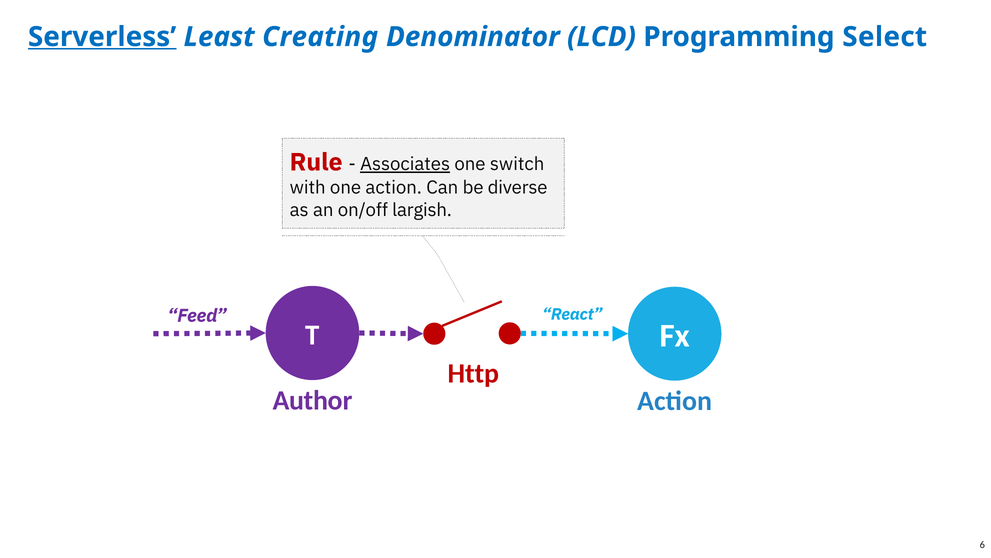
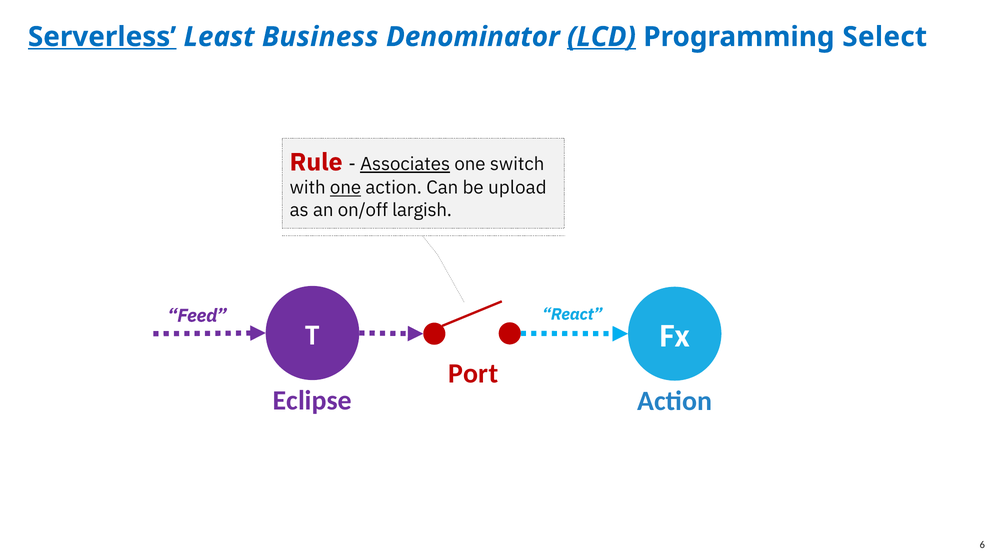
Creating: Creating -> Business
LCD underline: none -> present
one at (346, 188) underline: none -> present
diverse: diverse -> upload
Http: Http -> Port
Author: Author -> Eclipse
